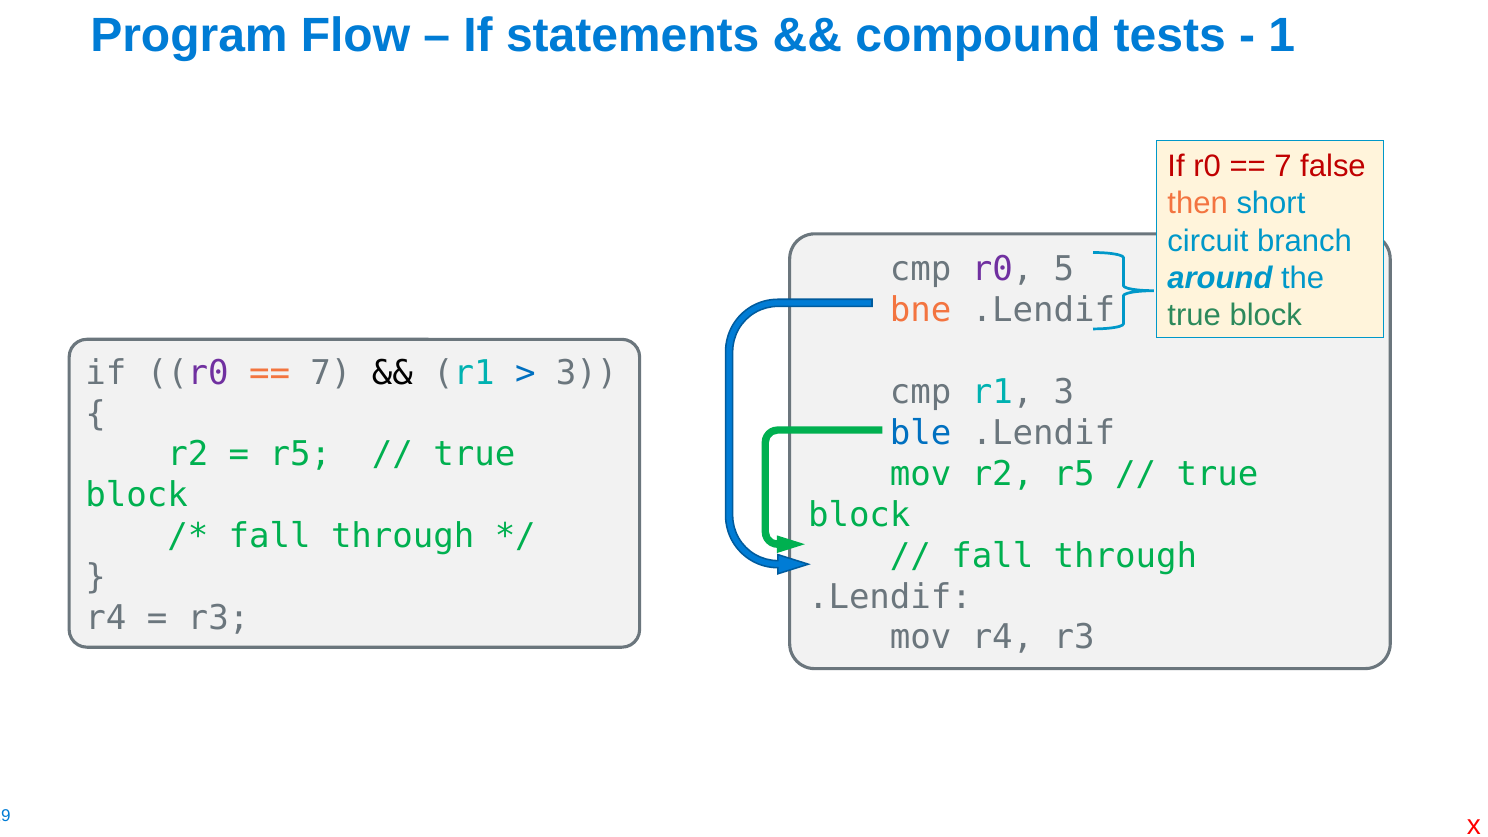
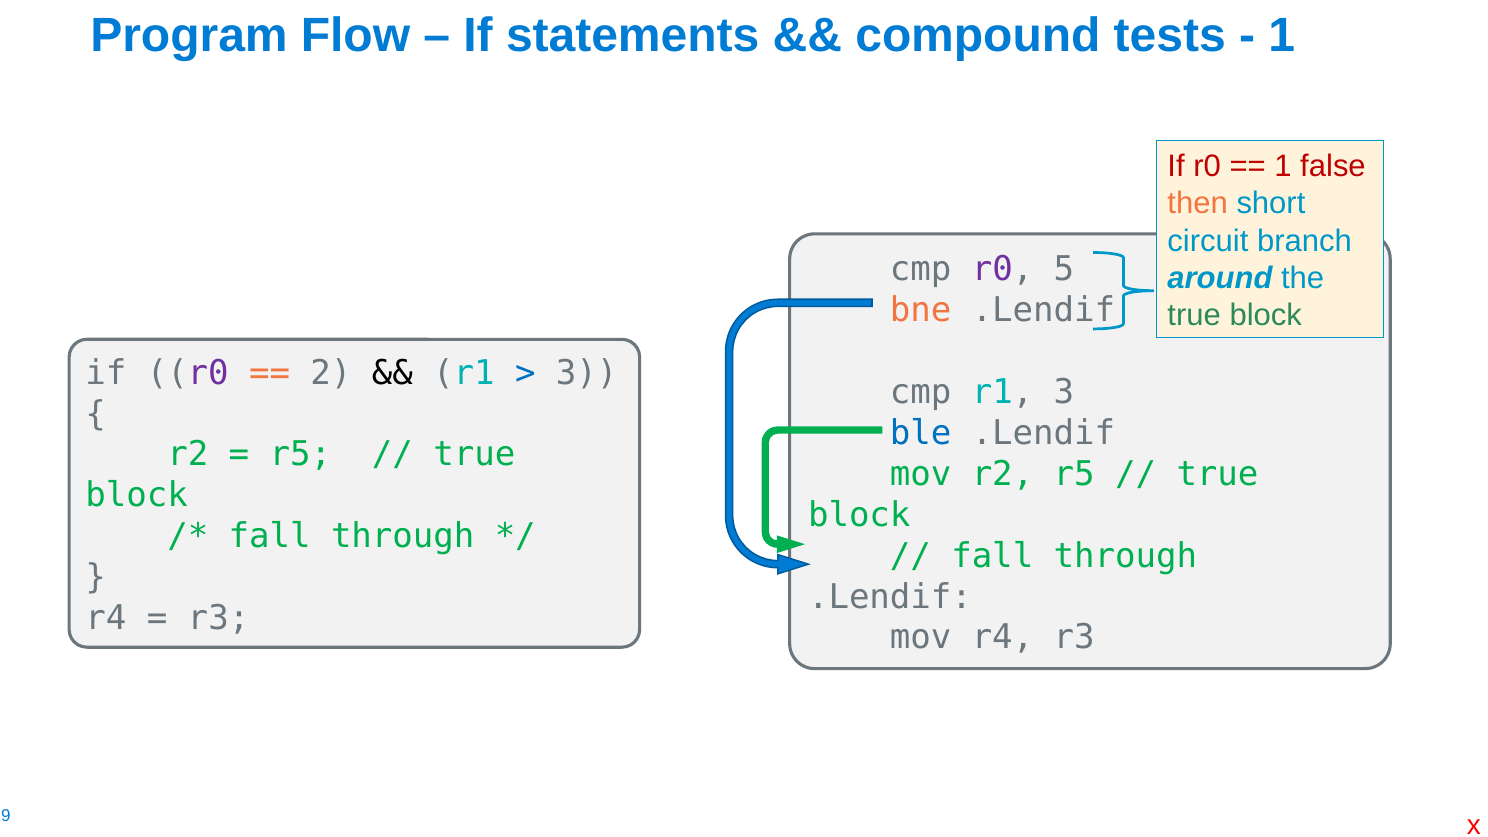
7 at (1283, 167): 7 -> 1
7 at (331, 373): 7 -> 2
